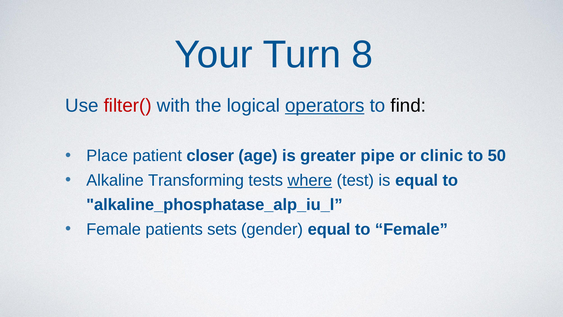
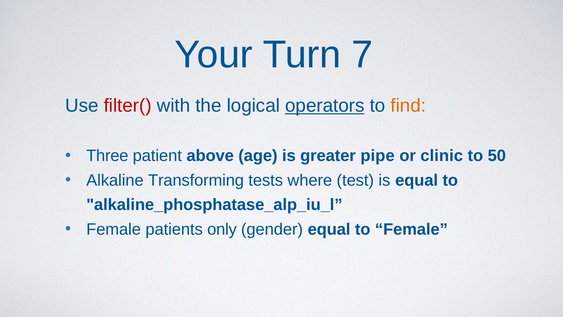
8: 8 -> 7
find colour: black -> orange
Place: Place -> Three
closer: closer -> above
where underline: present -> none
sets: sets -> only
